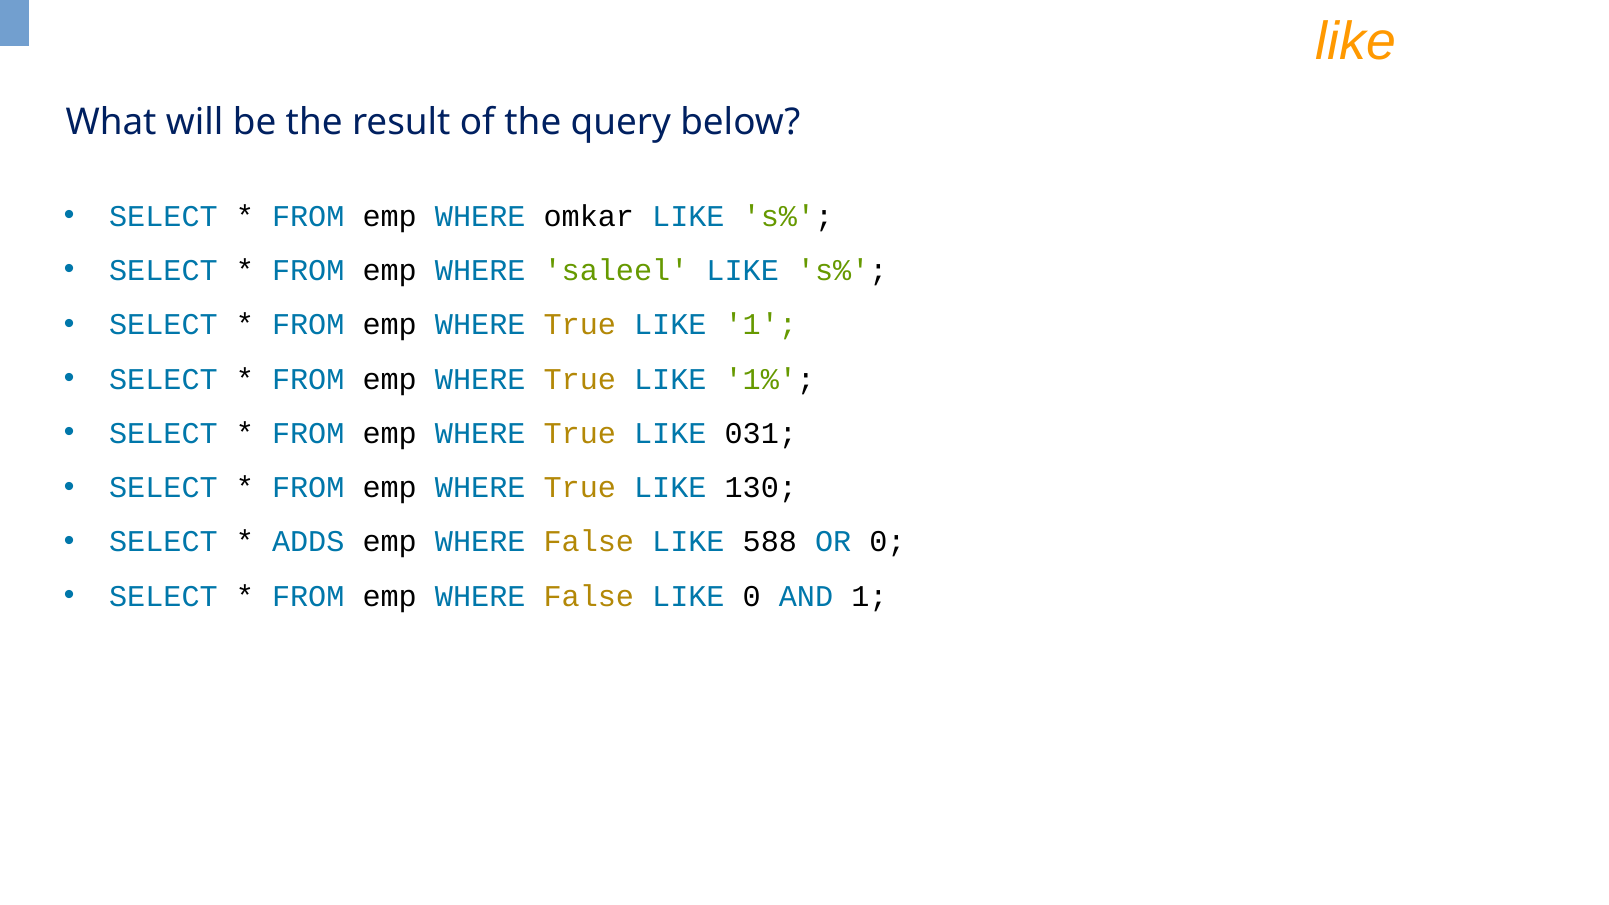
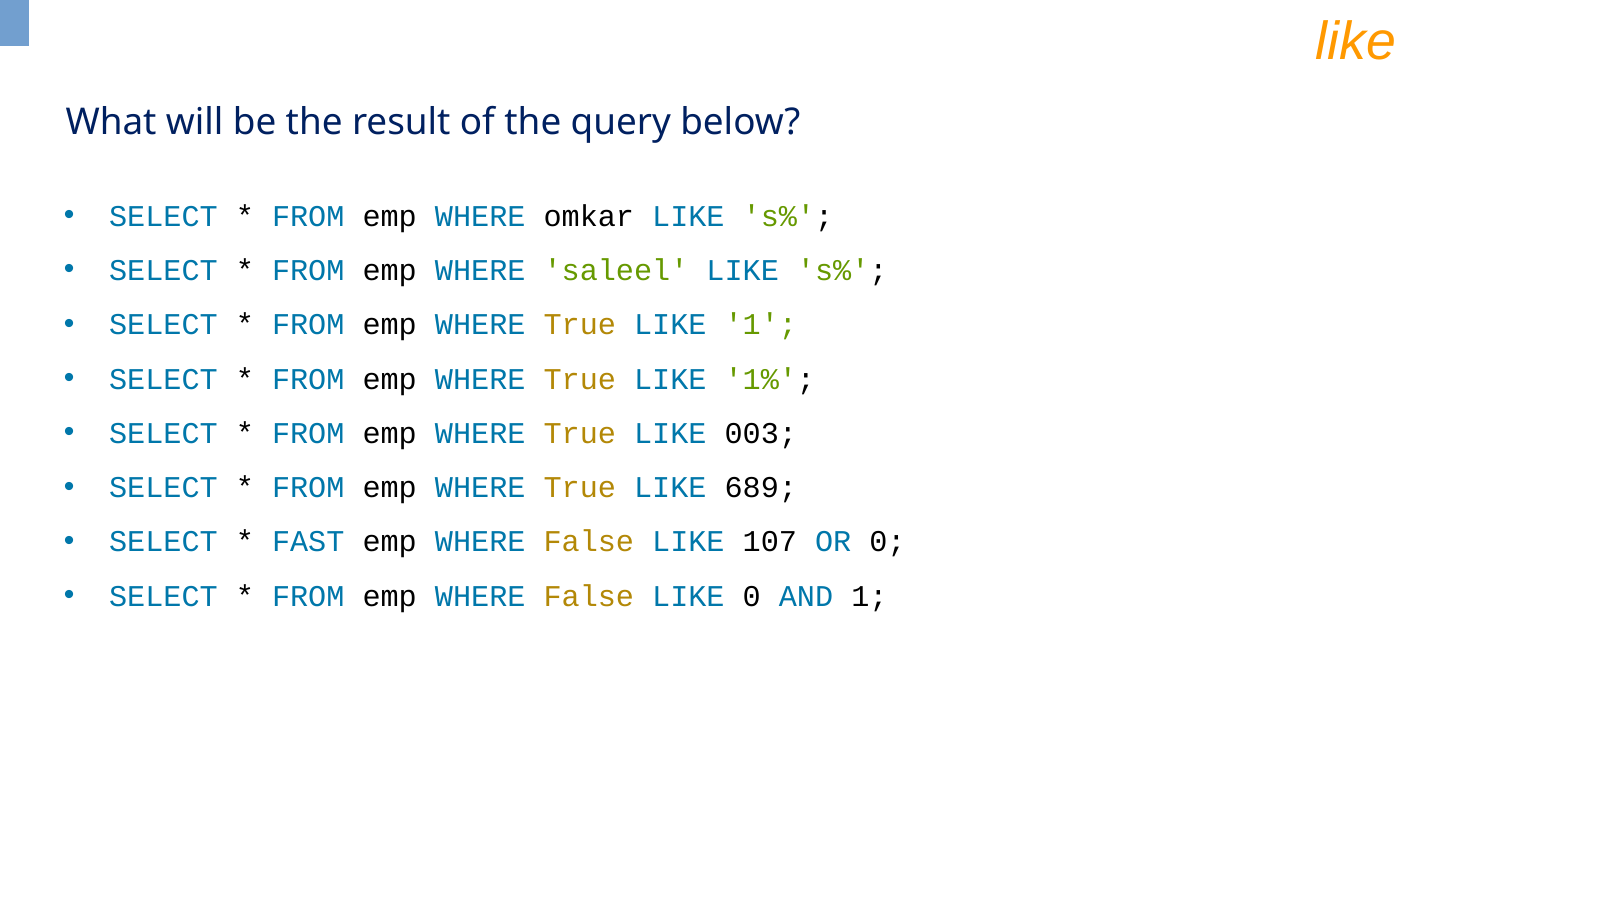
031: 031 -> 003
130: 130 -> 689
ADDS: ADDS -> FAST
588: 588 -> 107
